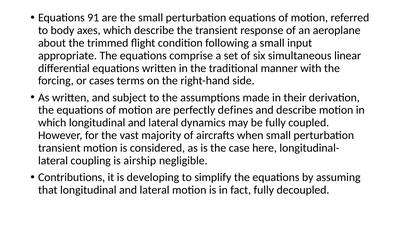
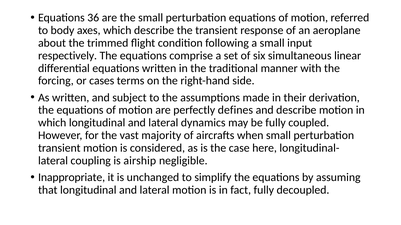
91: 91 -> 36
appropriate: appropriate -> respectively
Contributions: Contributions -> Inappropriate
developing: developing -> unchanged
